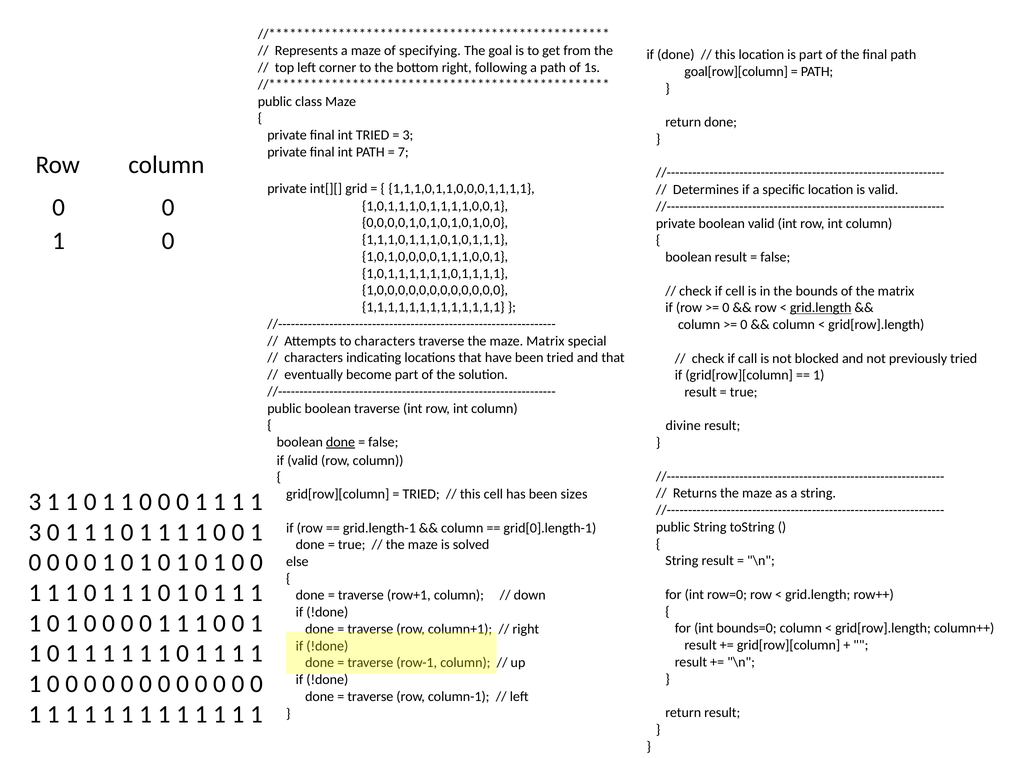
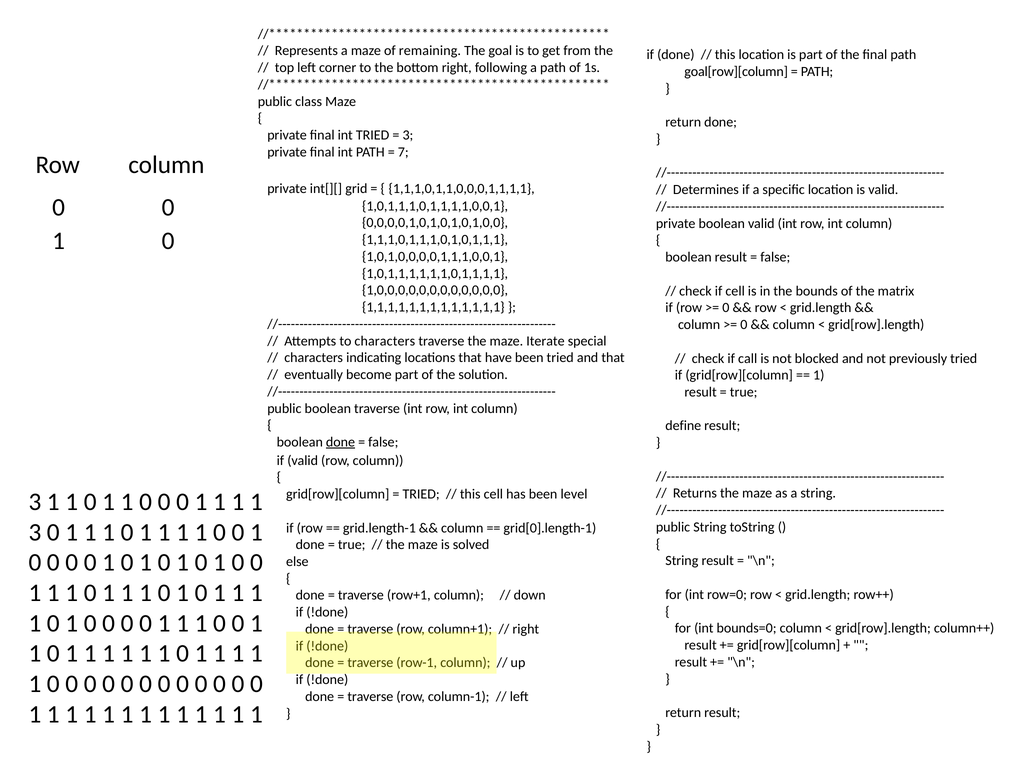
specifying: specifying -> remaining
grid.length at (821, 308) underline: present -> none
maze Matrix: Matrix -> Iterate
divine: divine -> define
sizes: sizes -> level
